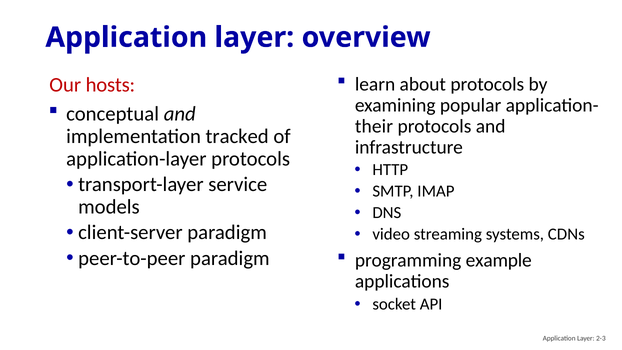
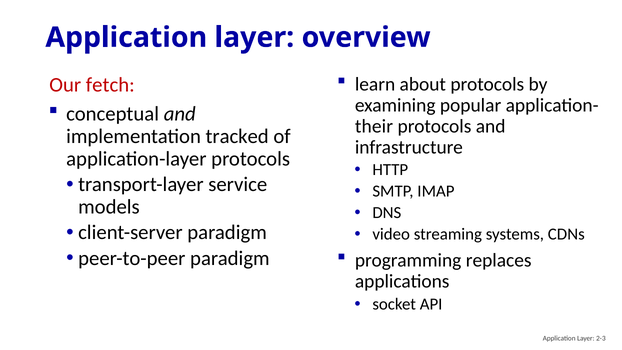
hosts: hosts -> fetch
example: example -> replaces
